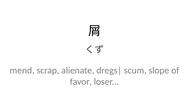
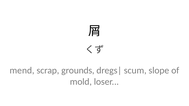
alienate: alienate -> grounds
favor: favor -> mold
